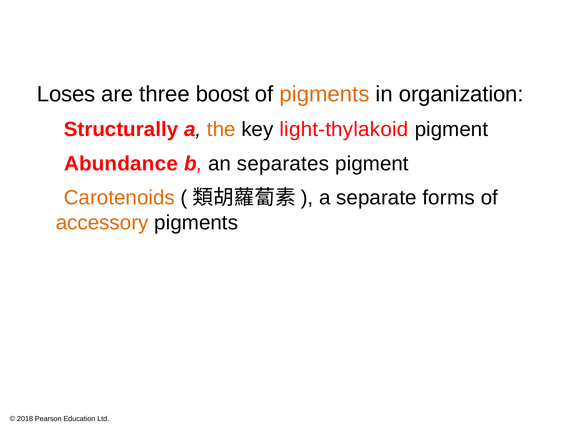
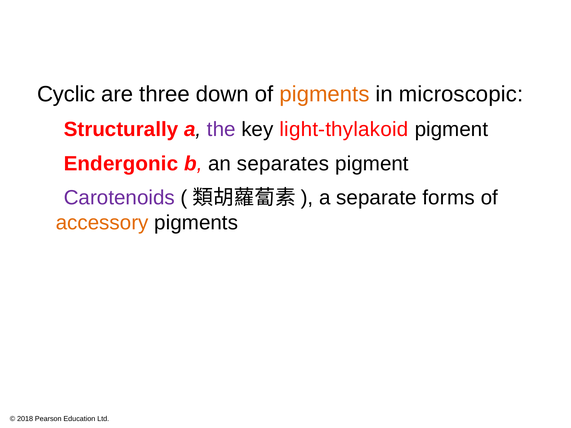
Loses: Loses -> Cyclic
boost: boost -> down
organization: organization -> microscopic
the colour: orange -> purple
Abundance: Abundance -> Endergonic
Carotenoids colour: orange -> purple
